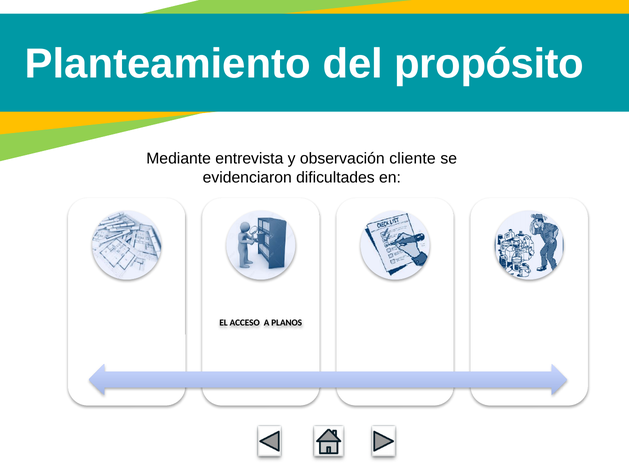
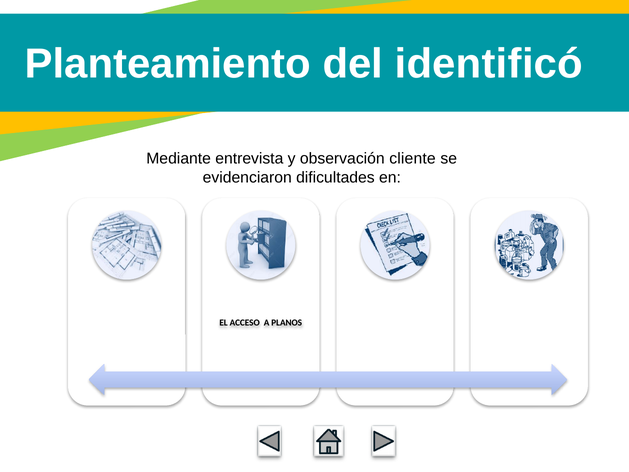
propósito: propósito -> identificó
